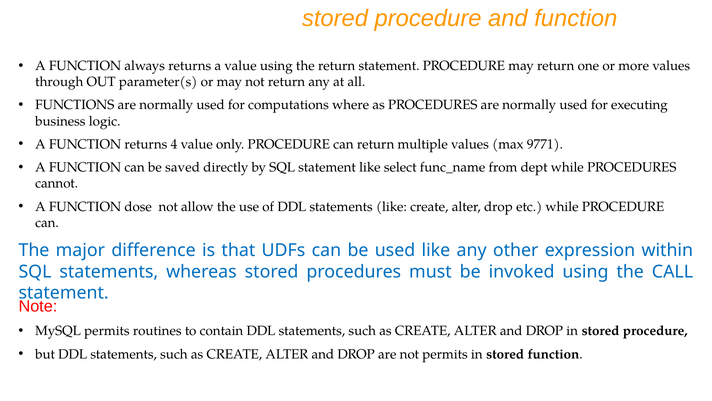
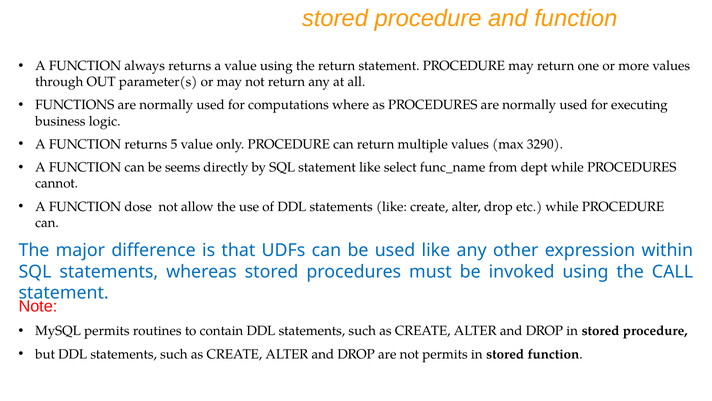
4: 4 -> 5
9771: 9771 -> 3290
saved: saved -> seems
